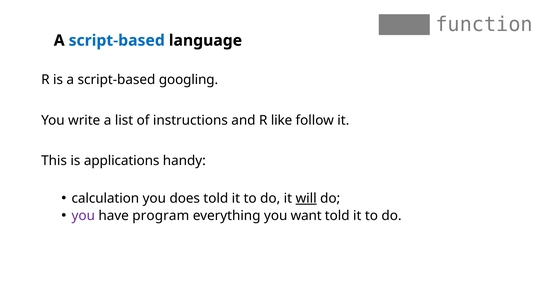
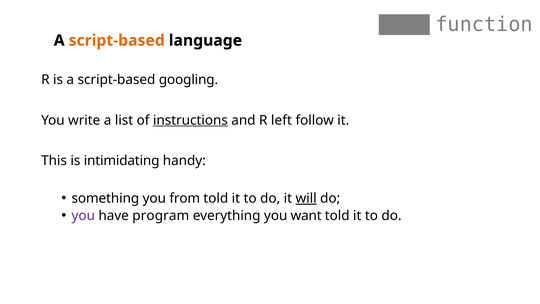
script-based at (117, 40) colour: blue -> orange
instructions underline: none -> present
like: like -> left
applications: applications -> intimidating
calculation: calculation -> something
does: does -> from
